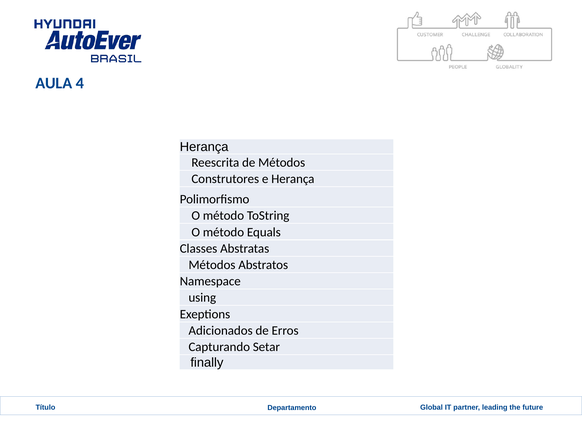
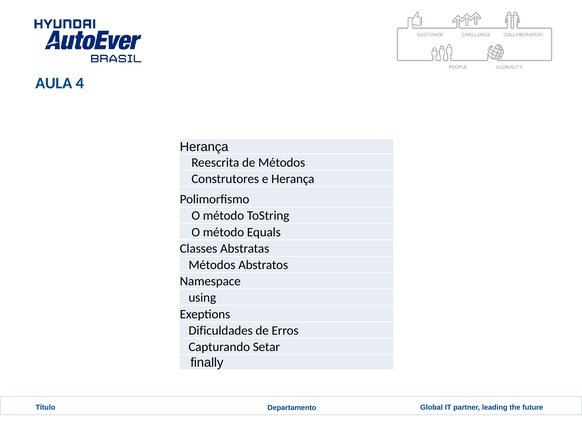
Adicionados: Adicionados -> Dificuldades
